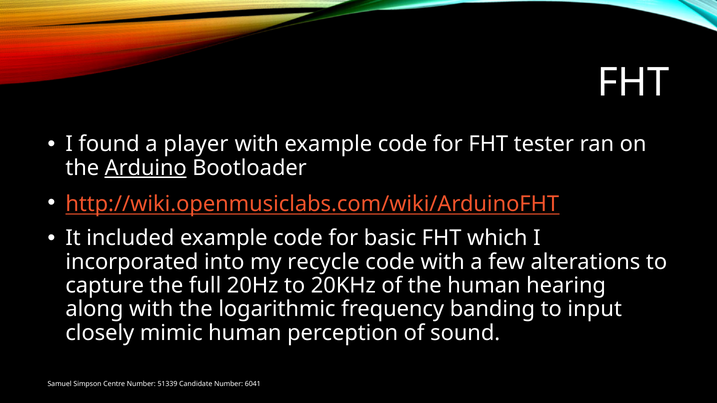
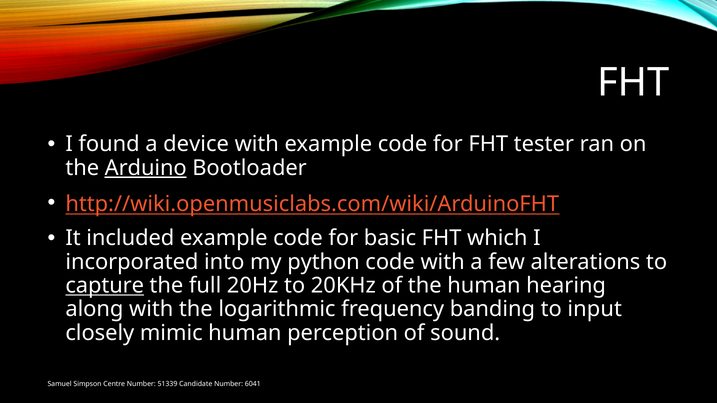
player: player -> device
recycle: recycle -> python
capture underline: none -> present
